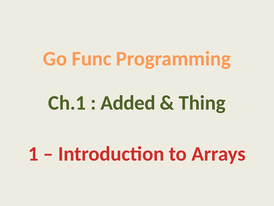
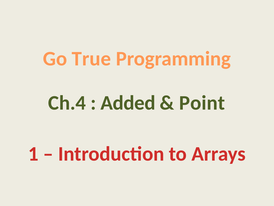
Func: Func -> True
Ch.1: Ch.1 -> Ch.4
Thing: Thing -> Point
